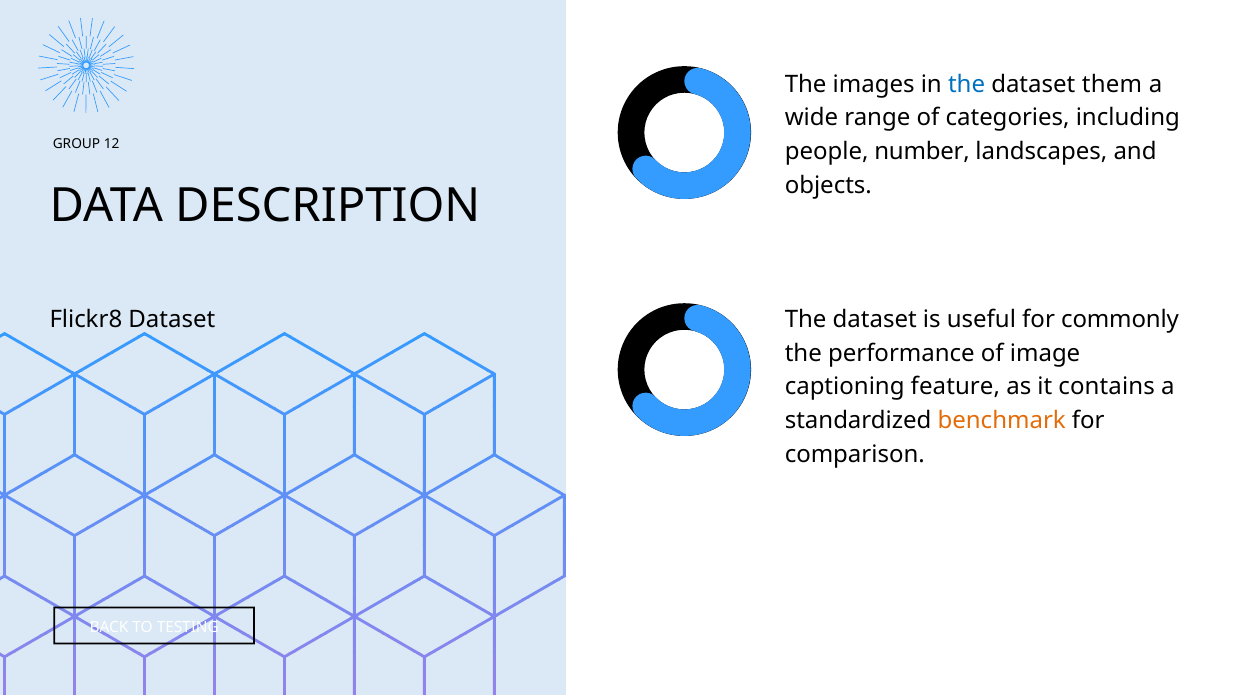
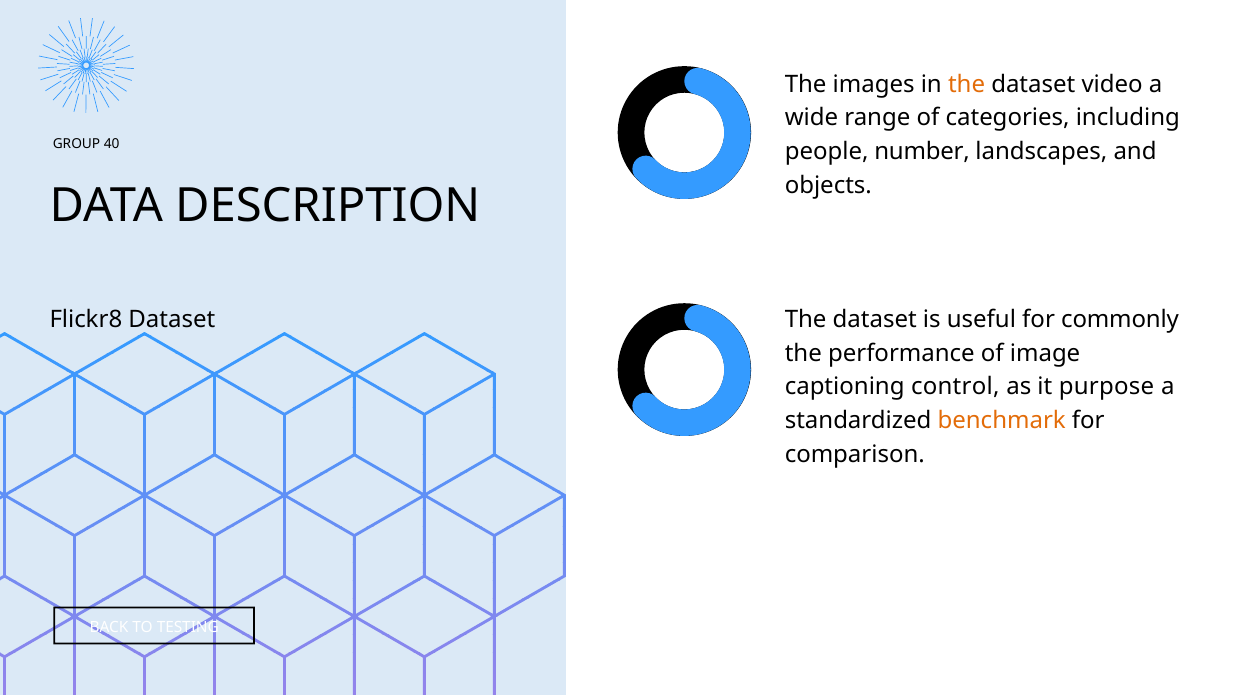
the at (967, 84) colour: blue -> orange
them: them -> video
12: 12 -> 40
feature: feature -> control
contains: contains -> purpose
